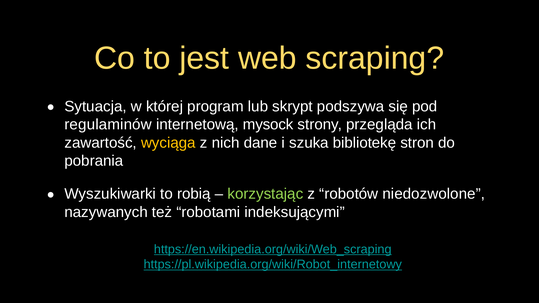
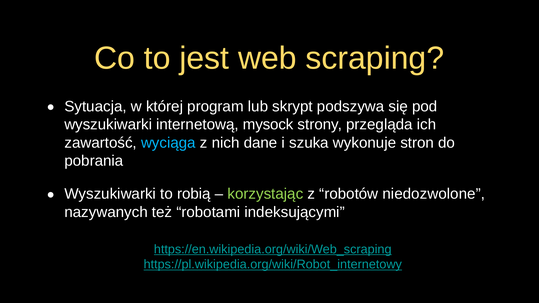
regulaminów at (108, 125): regulaminów -> wyszukiwarki
wyciąga colour: yellow -> light blue
bibliotekę: bibliotekę -> wykonuje
